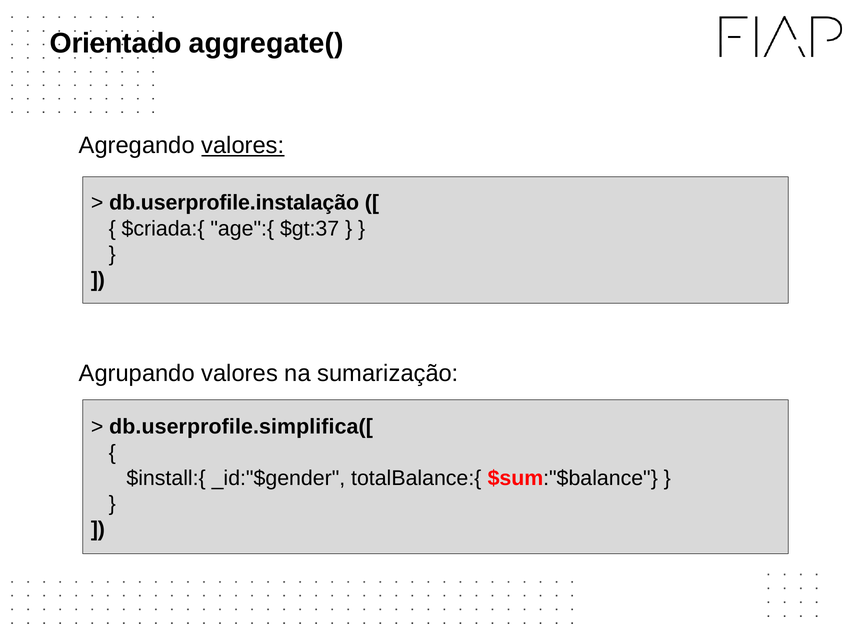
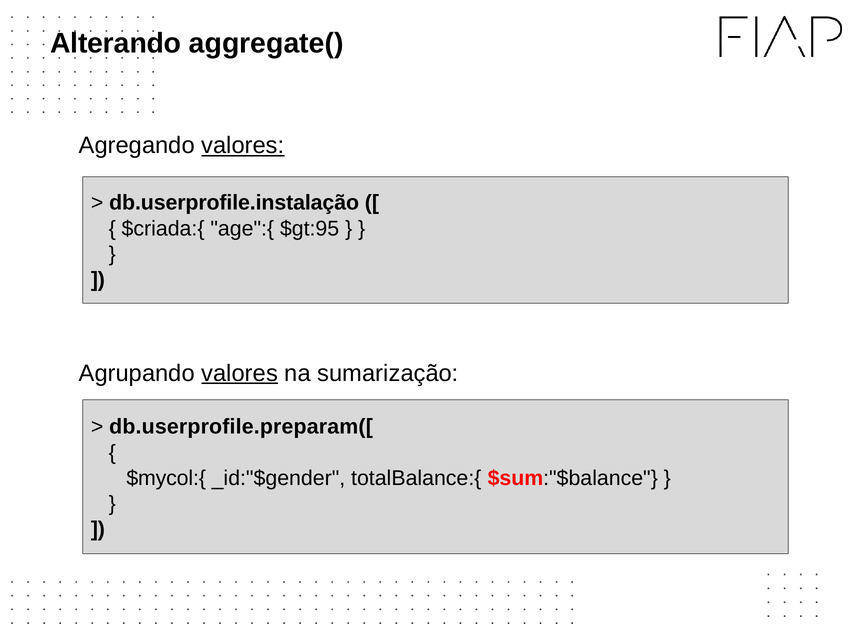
Orientado: Orientado -> Alterando
$gt:37: $gt:37 -> $gt:95
valores at (240, 373) underline: none -> present
db.userprofile.simplifica([: db.userprofile.simplifica([ -> db.userprofile.preparam([
$install:{: $install:{ -> $mycol:{
